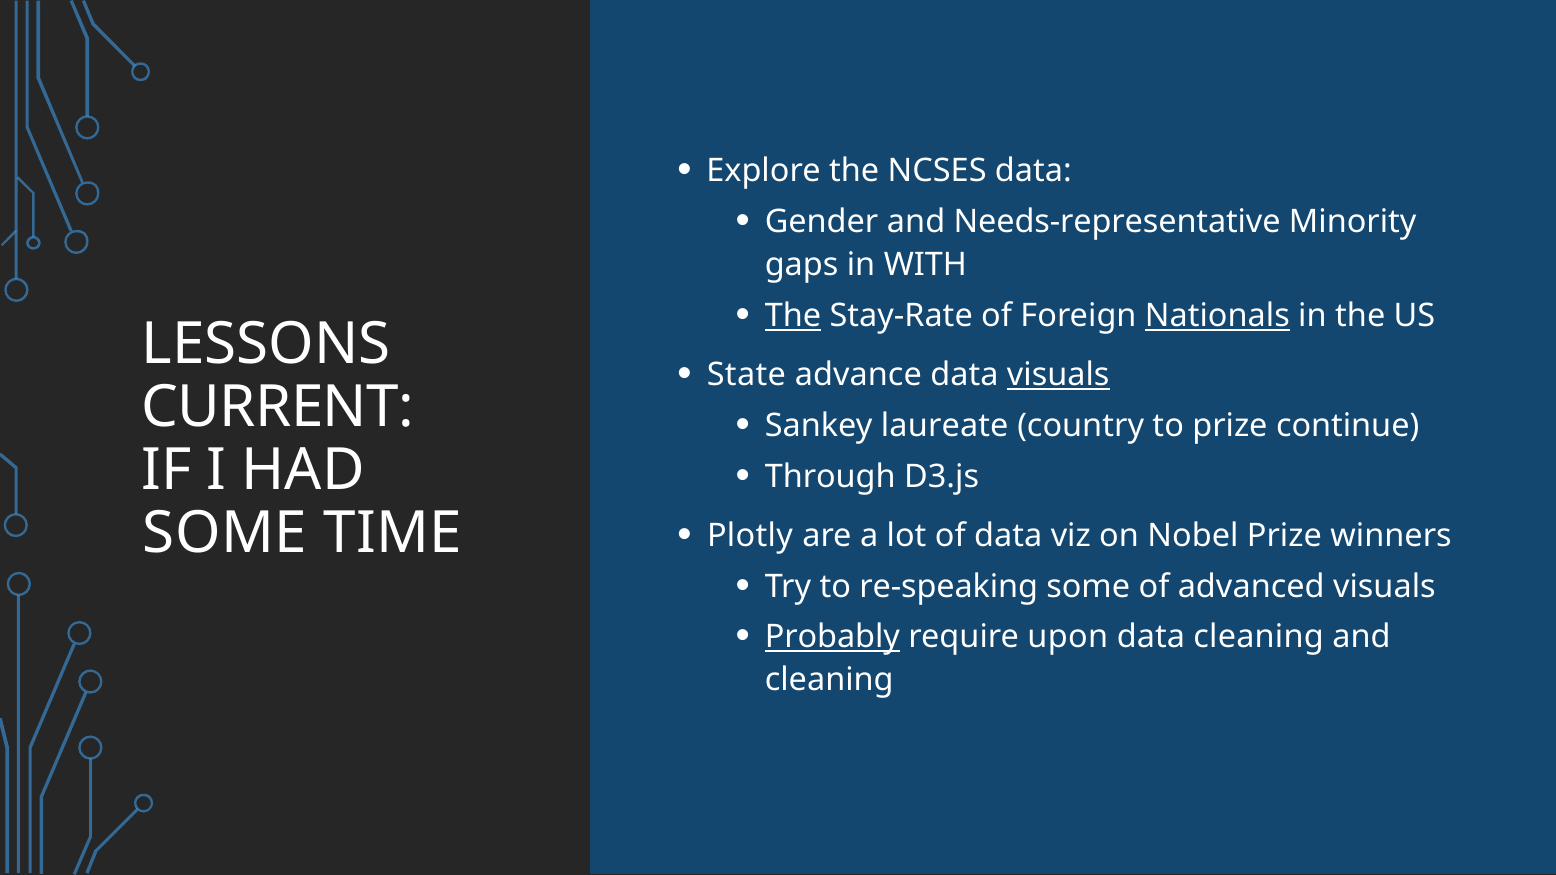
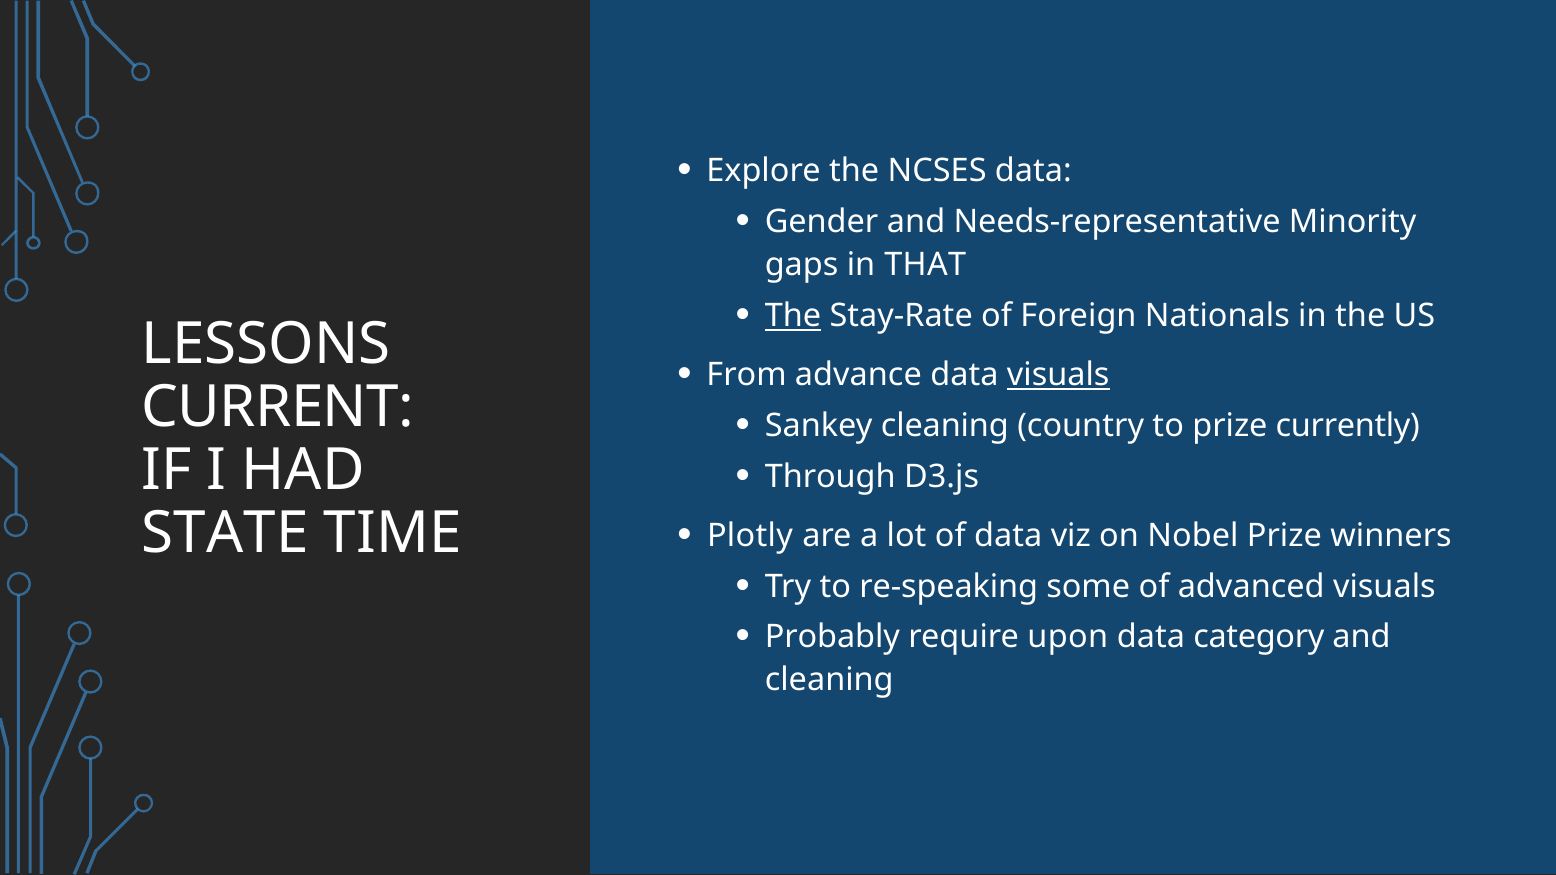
WITH: WITH -> THAT
Nationals underline: present -> none
State: State -> From
Sankey laureate: laureate -> cleaning
continue: continue -> currently
SOME at (225, 533): SOME -> STATE
Probably underline: present -> none
data cleaning: cleaning -> category
